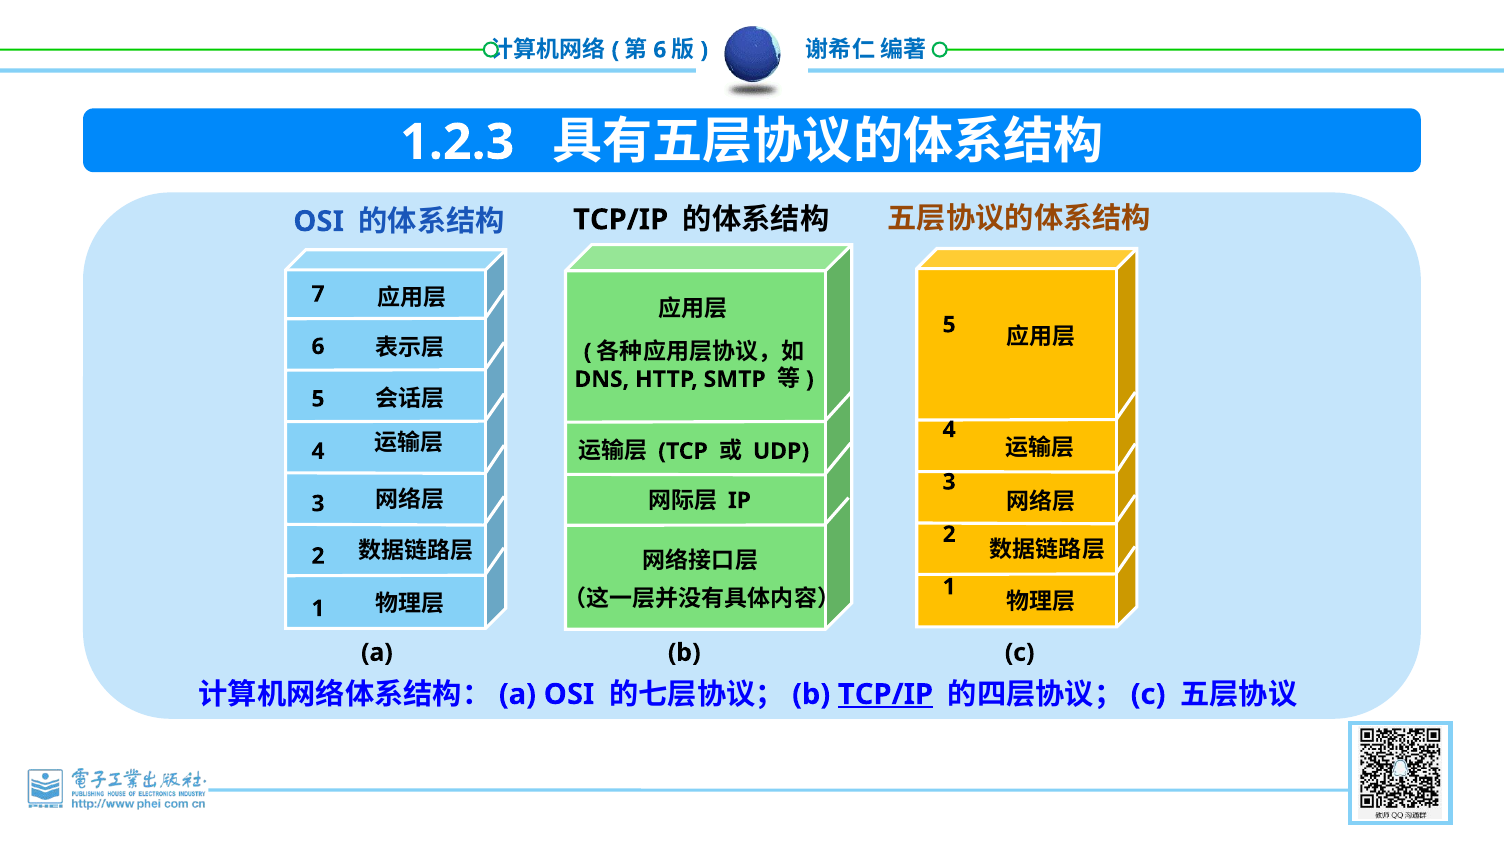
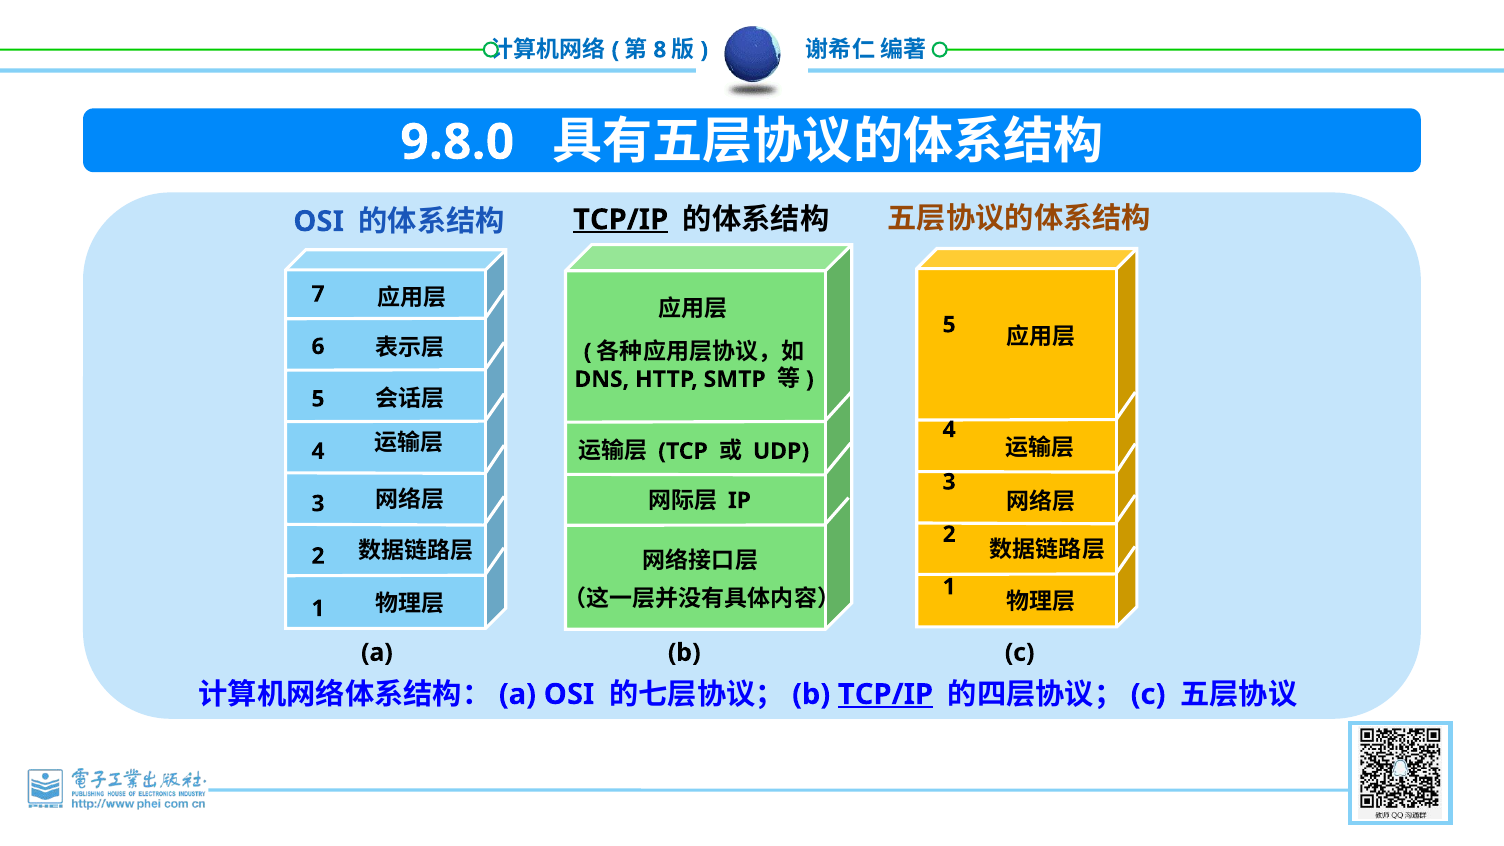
6 at (660, 50): 6 -> 8
1.2.3: 1.2.3 -> 9.8.0
TCP/IP at (621, 220) underline: none -> present
